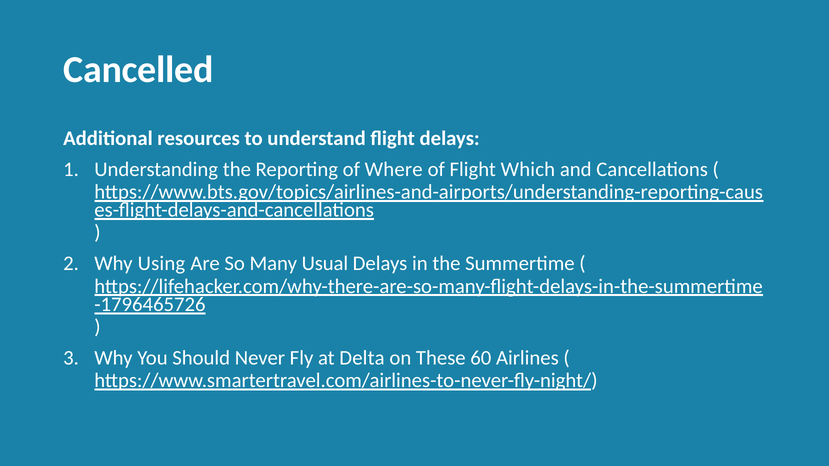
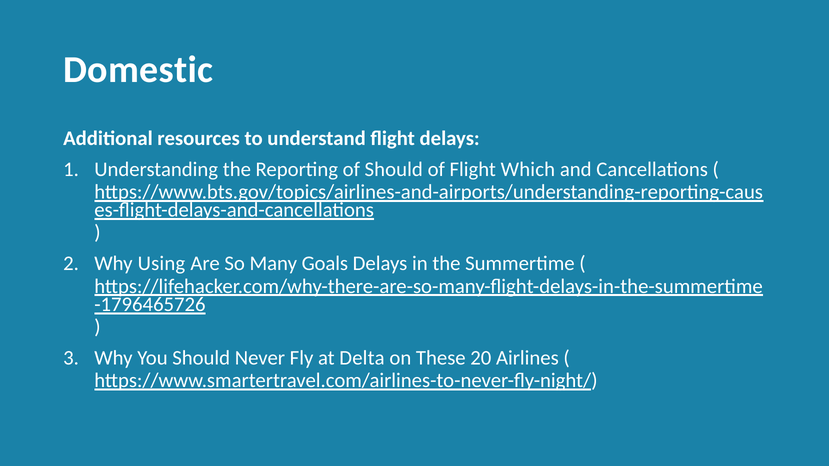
Cancelled: Cancelled -> Domestic
of Where: Where -> Should
Usual: Usual -> Goals
60: 60 -> 20
